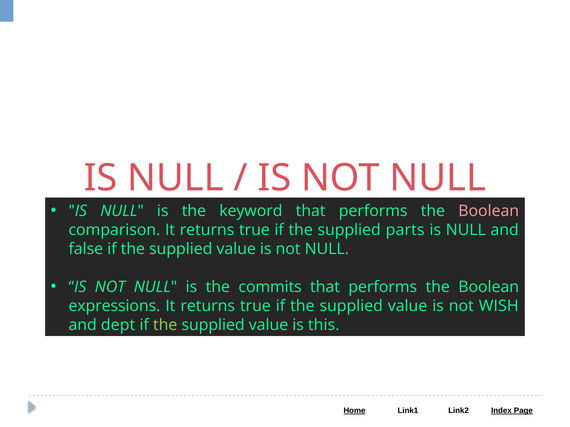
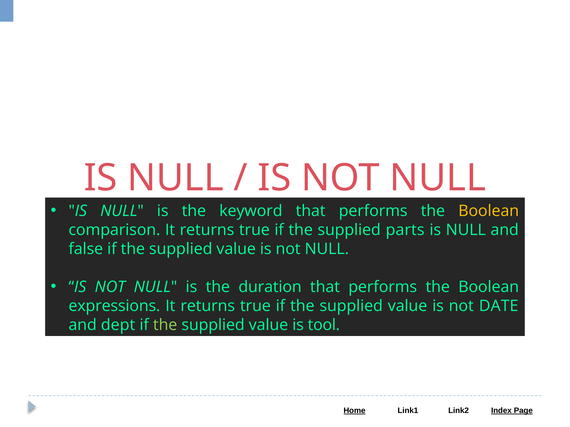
Boolean at (489, 211) colour: pink -> yellow
commits: commits -> duration
WISH: WISH -> DATE
this: this -> tool
